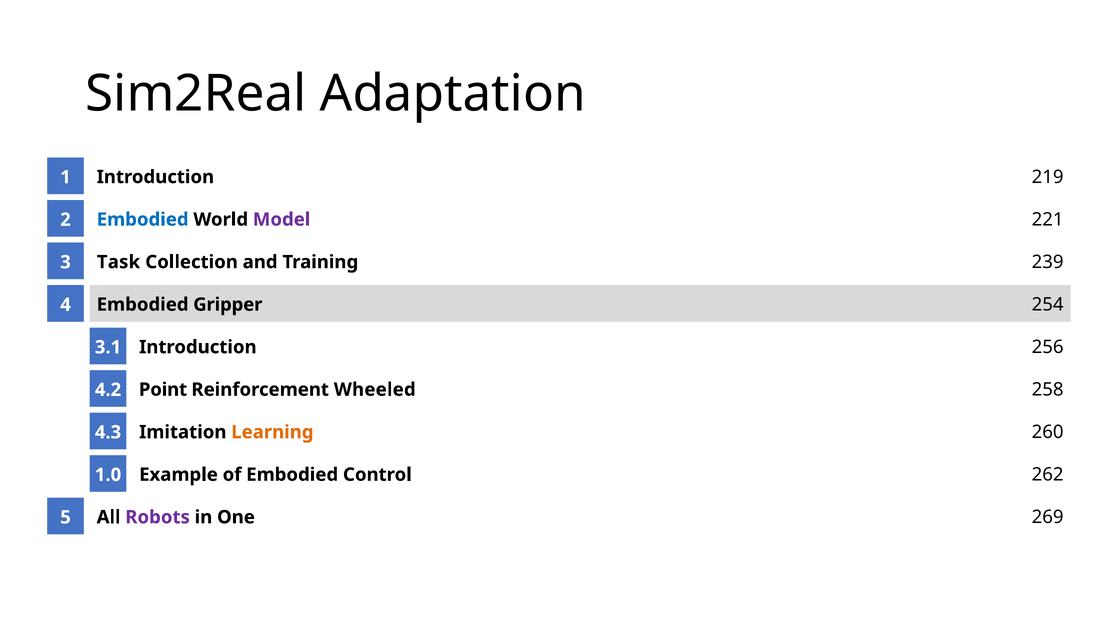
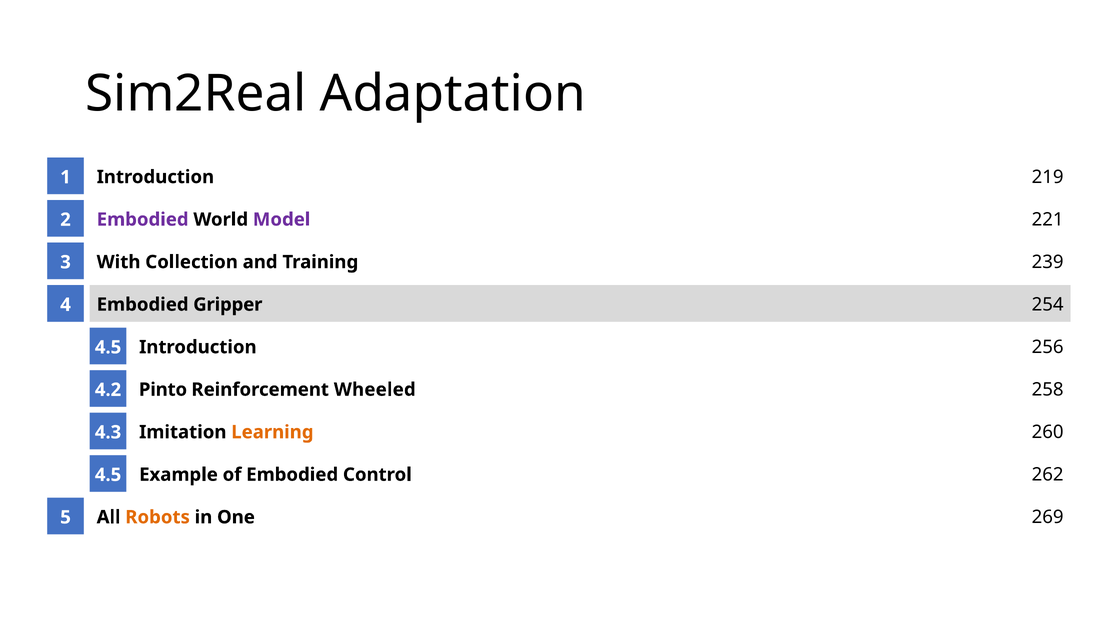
Embodied at (143, 219) colour: blue -> purple
Task: Task -> With
3.1 at (108, 347): 3.1 -> 4.5
Point: Point -> Pinto
1.0 at (108, 475): 1.0 -> 4.5
Robots colour: purple -> orange
